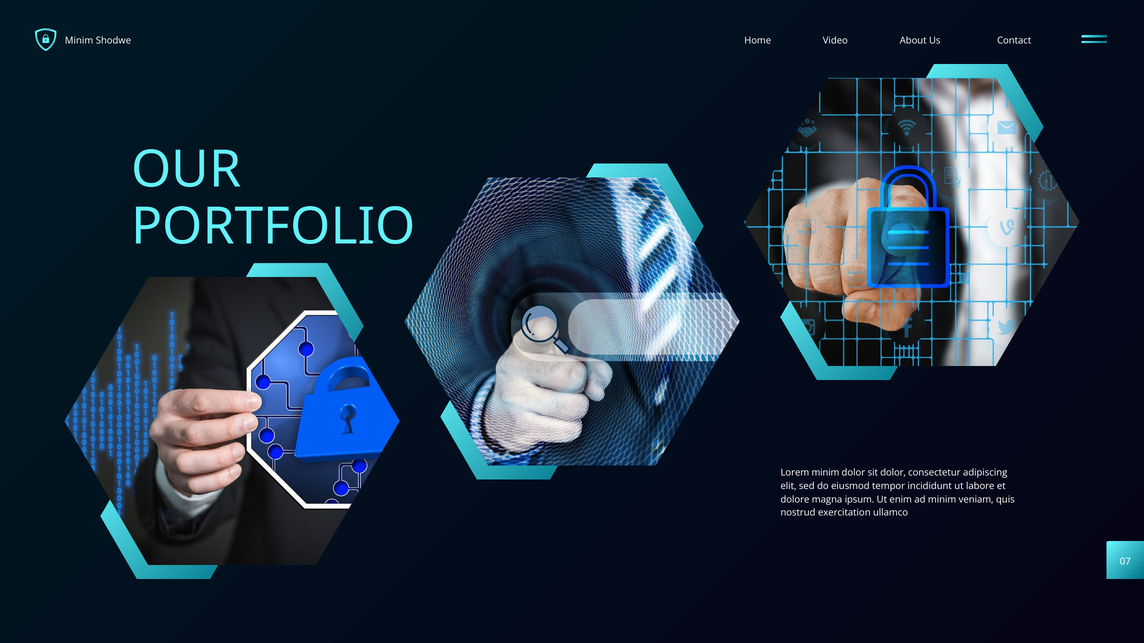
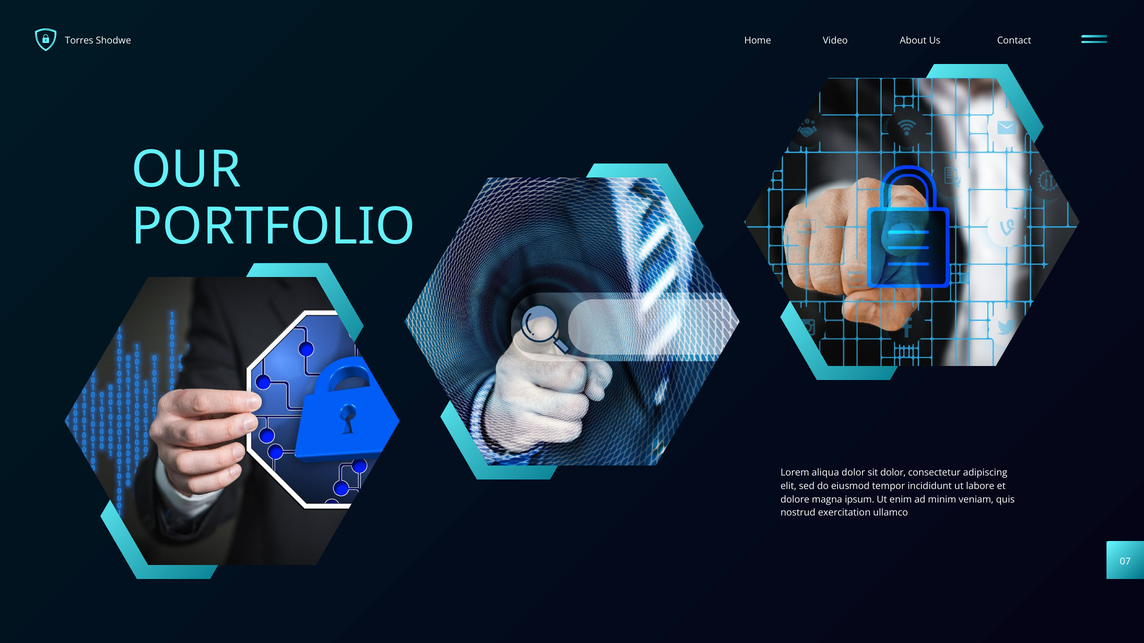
Minim at (79, 41): Minim -> Torres
Lorem minim: minim -> aliqua
